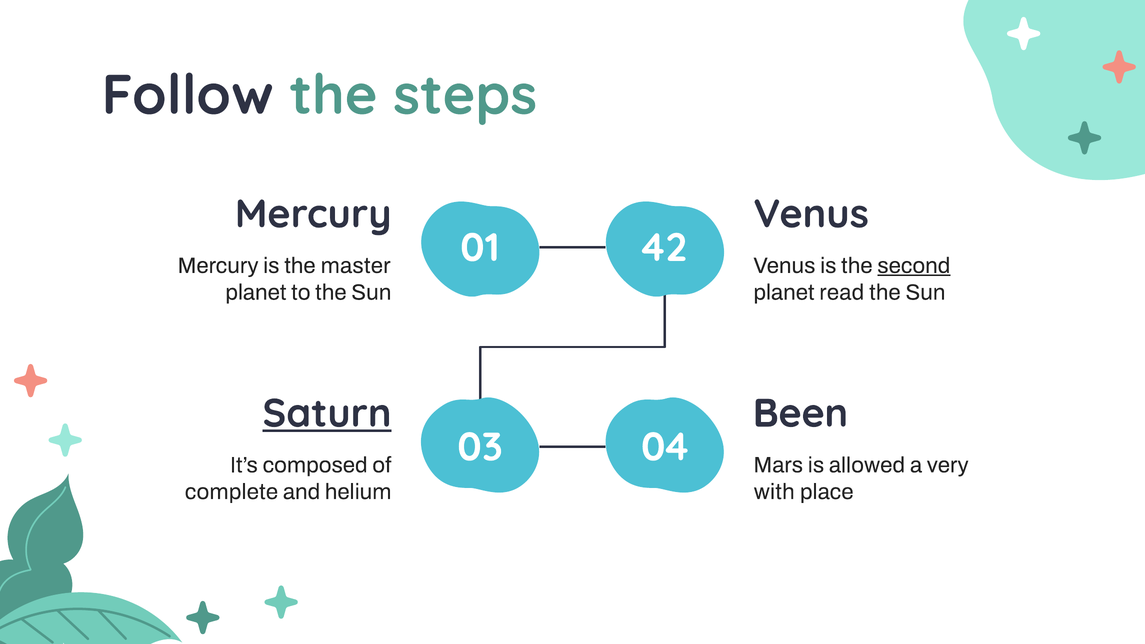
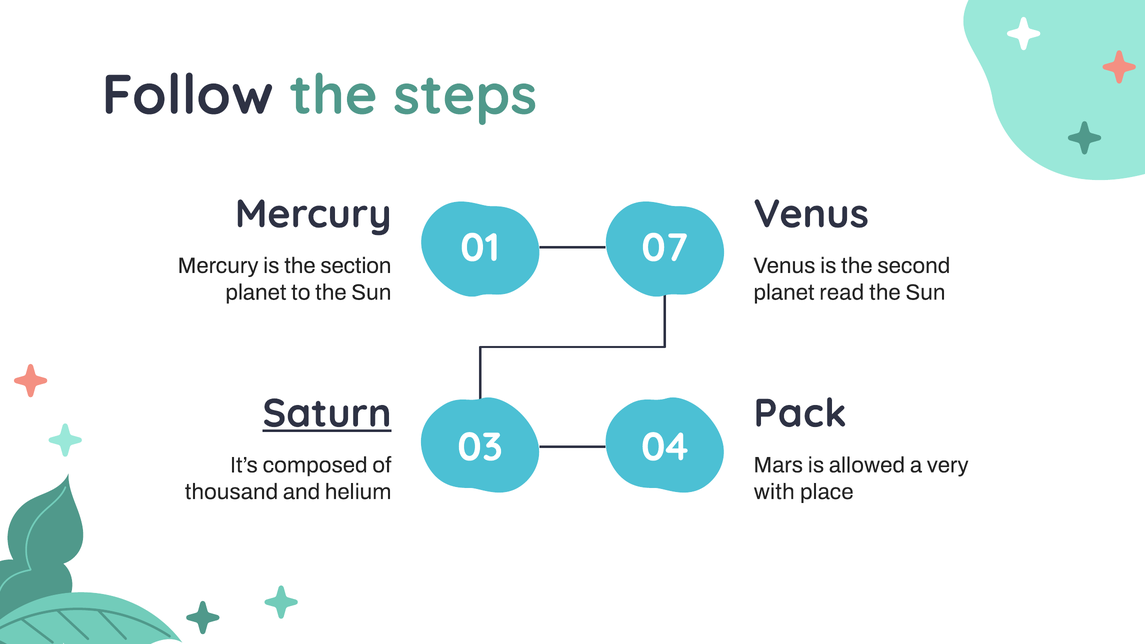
42: 42 -> 07
master: master -> section
second underline: present -> none
Been: Been -> Pack
complete: complete -> thousand
